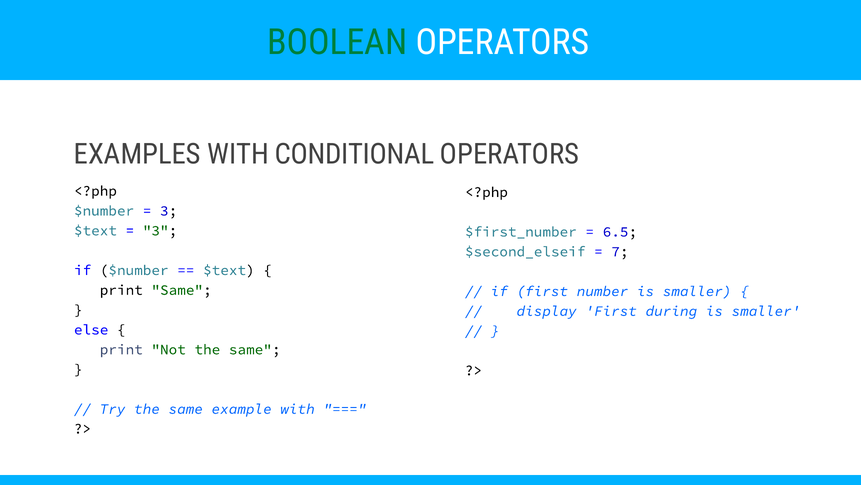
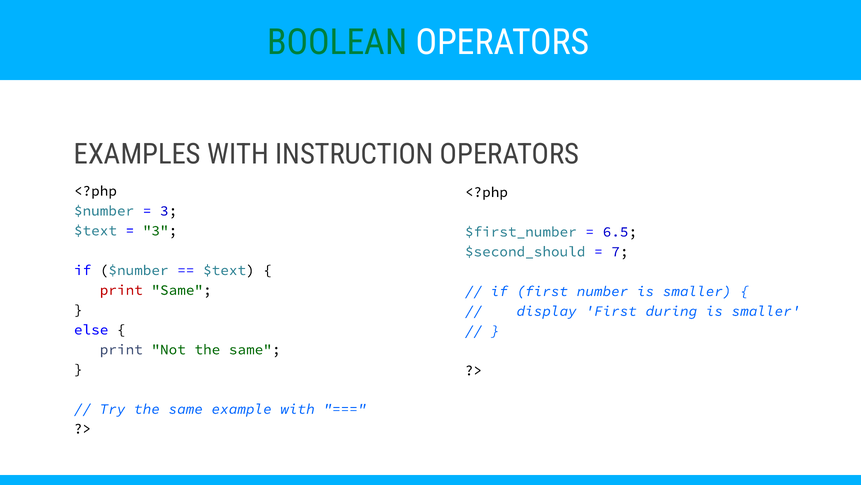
CONDITIONAL: CONDITIONAL -> INSTRUCTION
$second_elseif: $second_elseif -> $second_should
print at (121, 290) colour: black -> red
